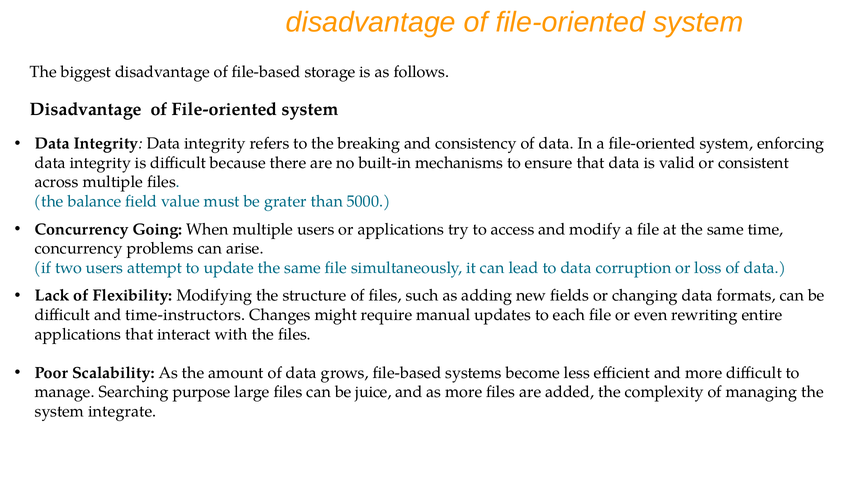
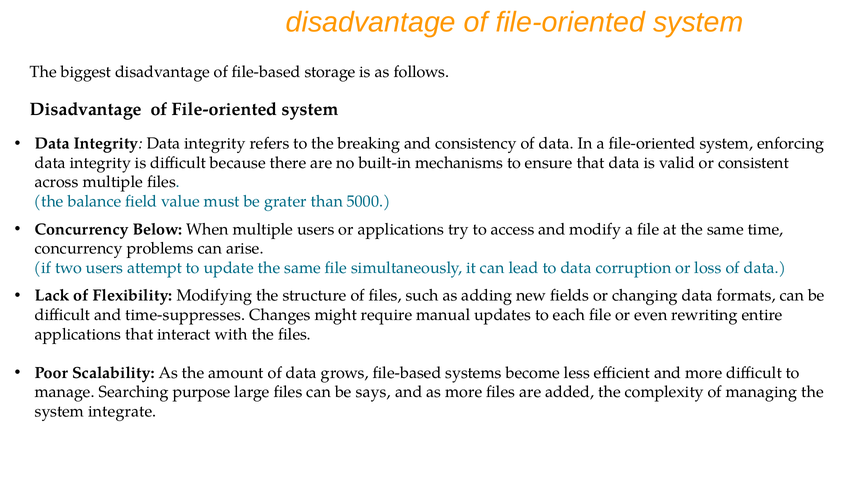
Going: Going -> Below
time-instructors: time-instructors -> time-suppresses
juice: juice -> says
